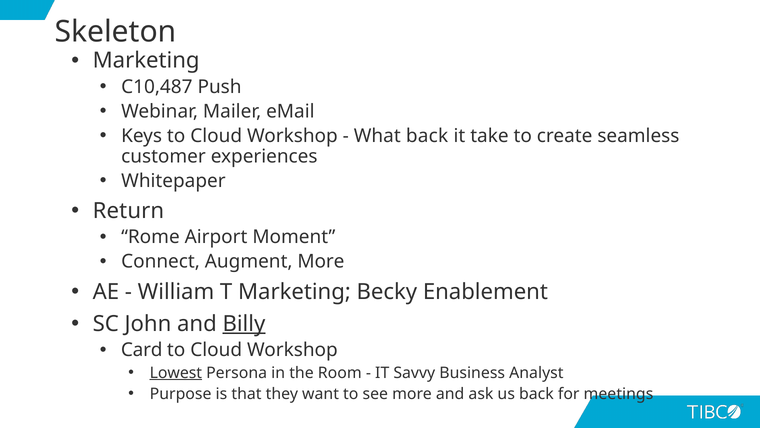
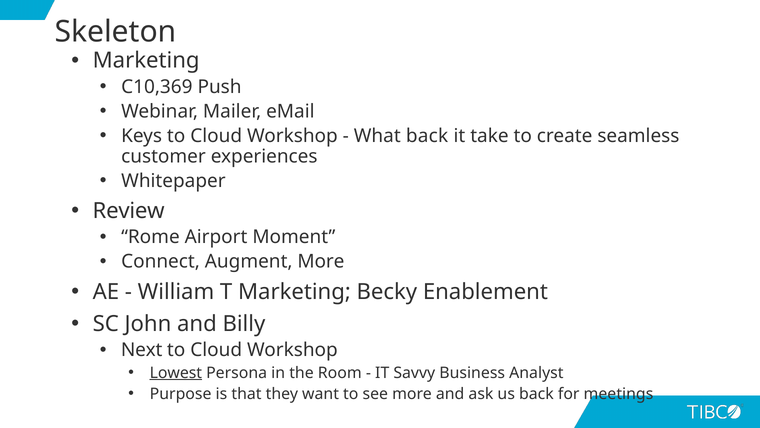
C10,487: C10,487 -> C10,369
Return: Return -> Review
Billy underline: present -> none
Card: Card -> Next
